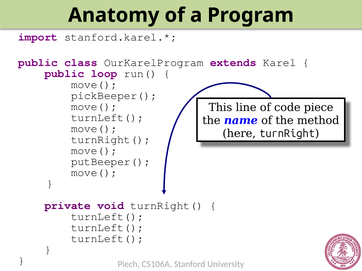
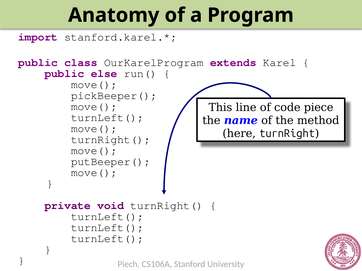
loop: loop -> else
